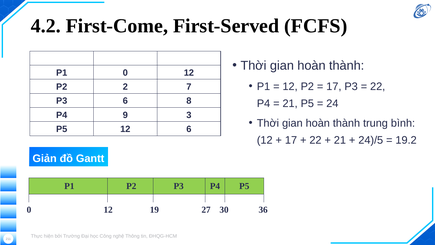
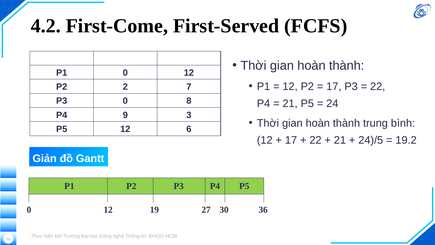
P3 6: 6 -> 0
